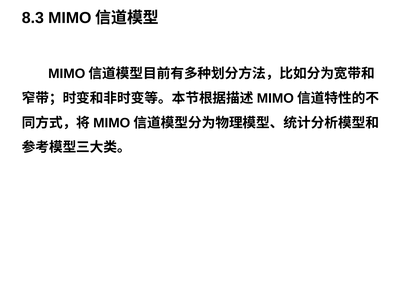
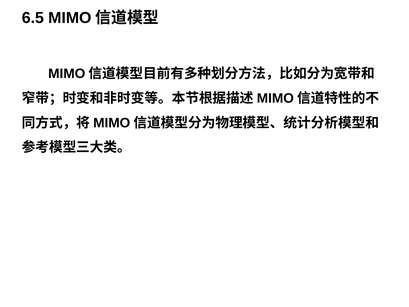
8.3: 8.3 -> 6.5
